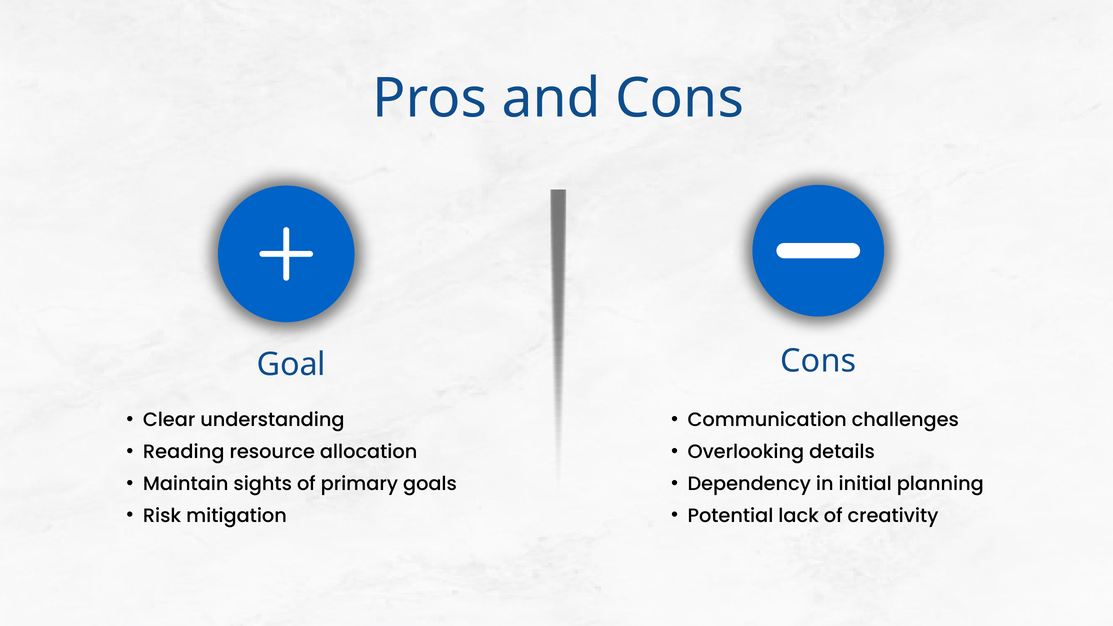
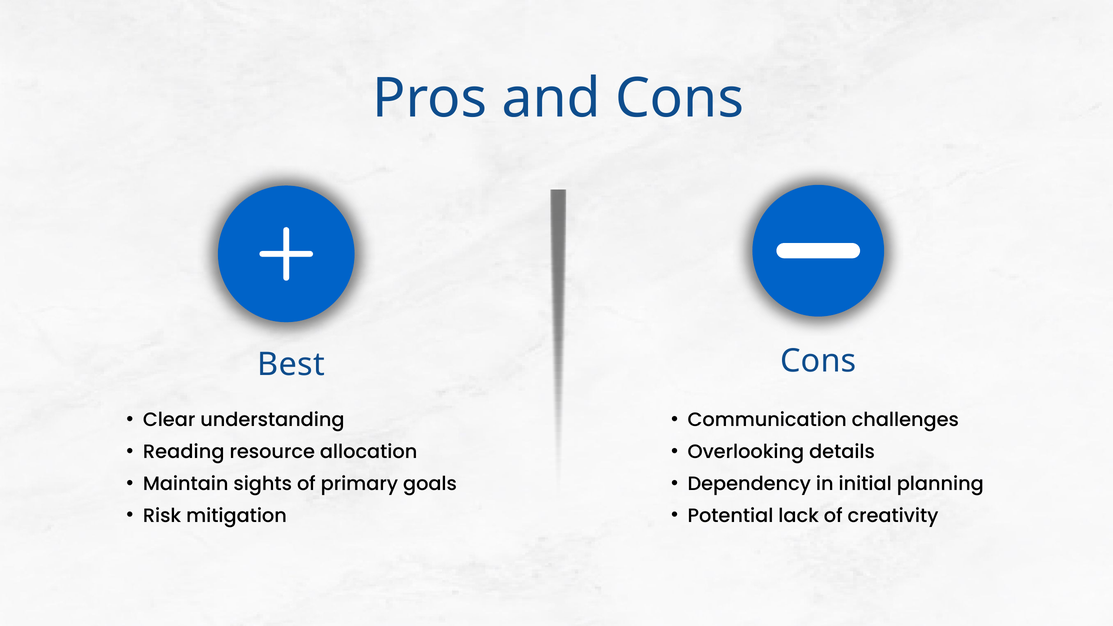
Goal: Goal -> Best
